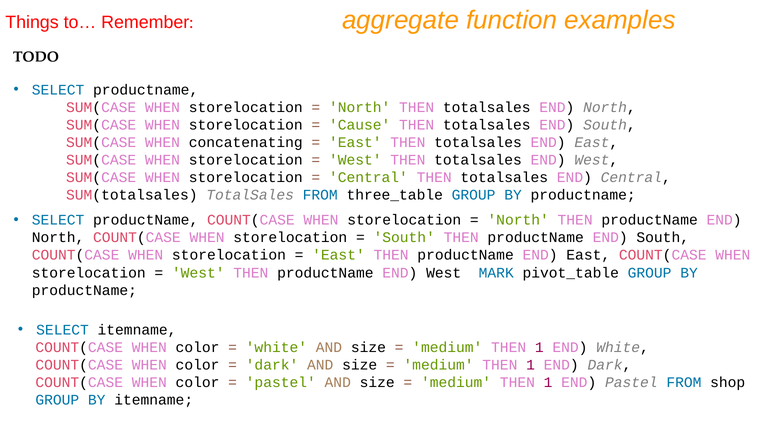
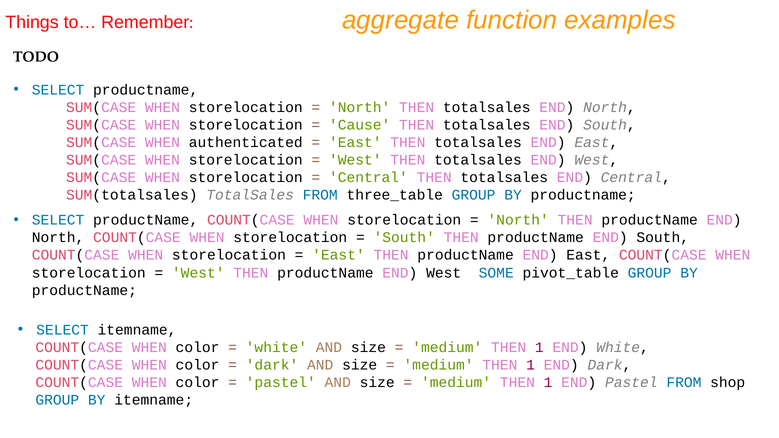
concatenating: concatenating -> authenticated
MARK: MARK -> SOME
